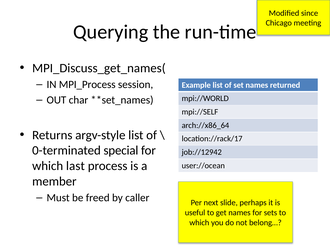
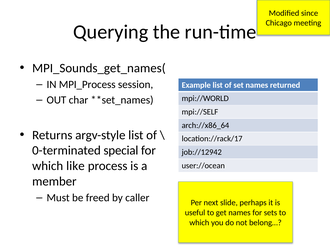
MPI_Discuss_get_names(: MPI_Discuss_get_names( -> MPI_Sounds_get_names(
last: last -> like
